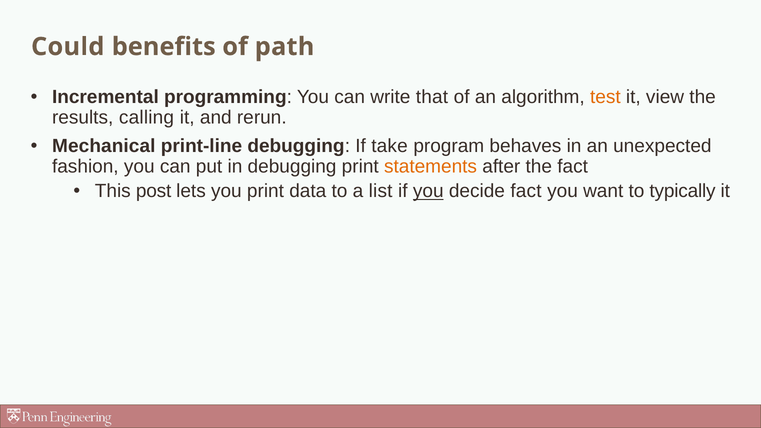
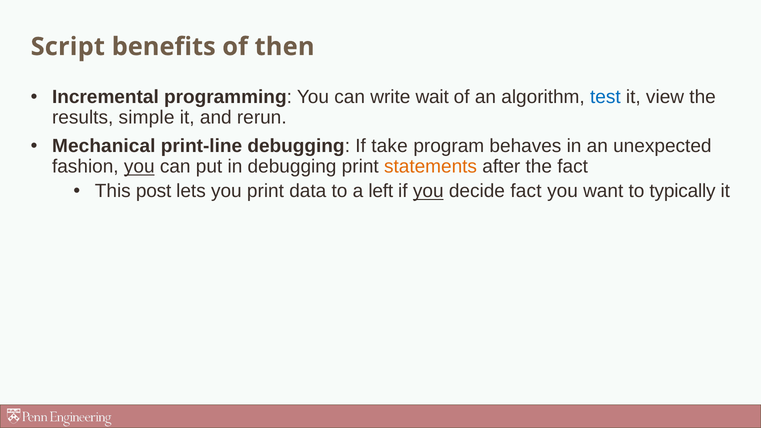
Could: Could -> Script
path: path -> then
that: that -> wait
test colour: orange -> blue
calling: calling -> simple
you at (139, 167) underline: none -> present
list: list -> left
